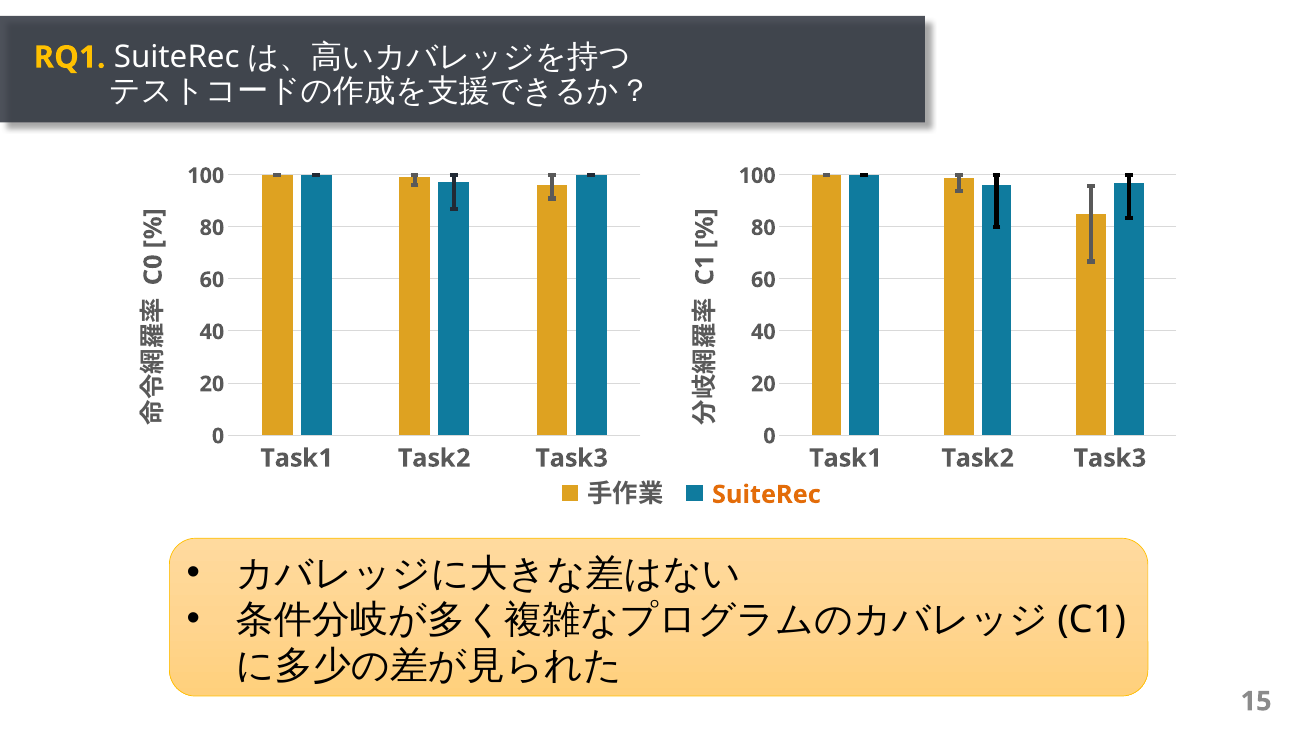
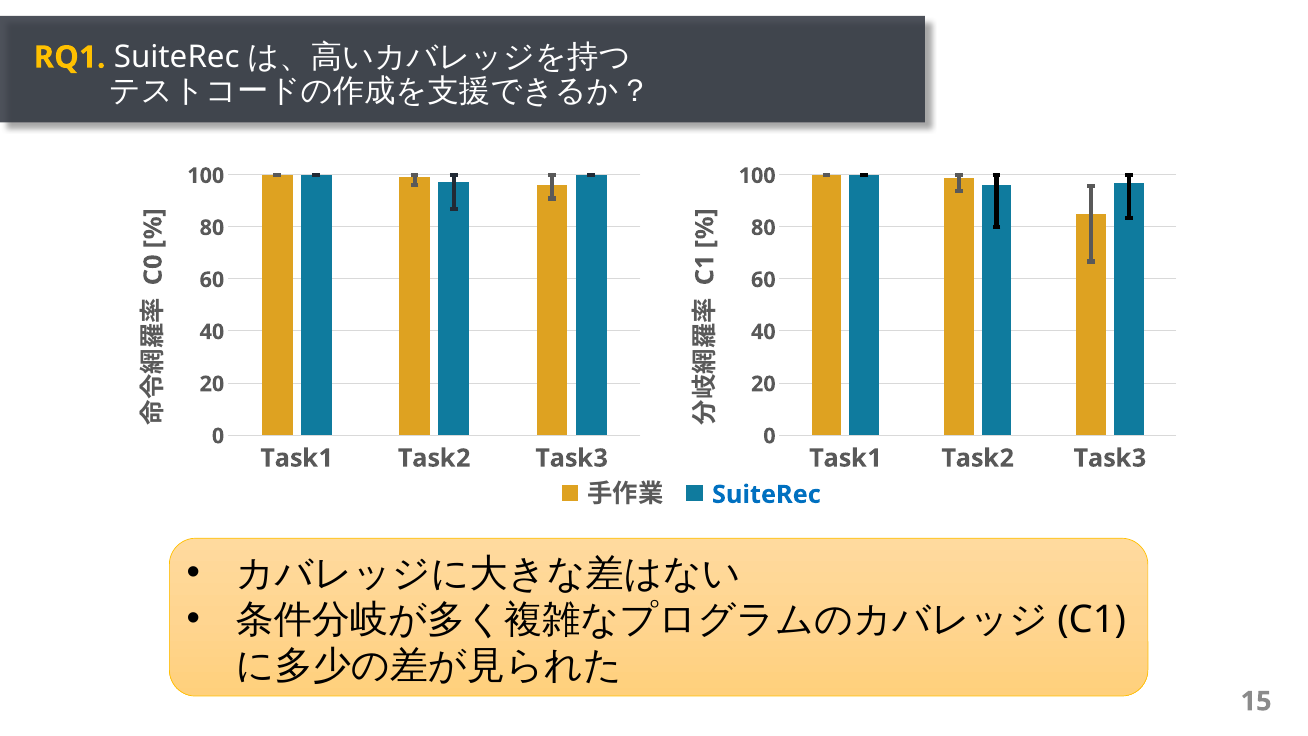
SuiteRec at (766, 494) colour: orange -> blue
